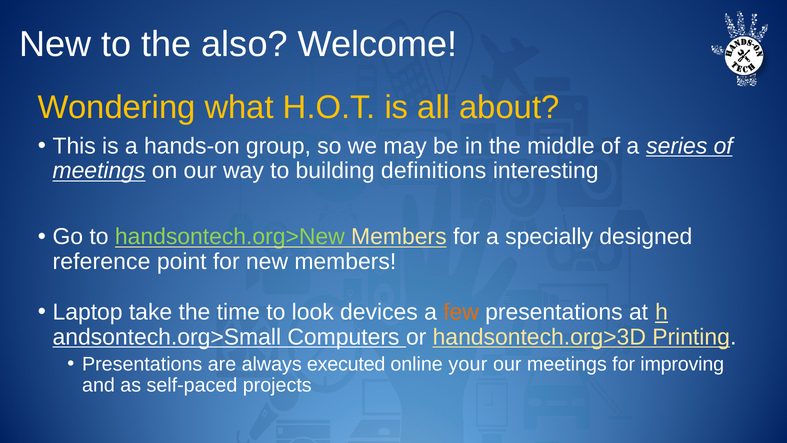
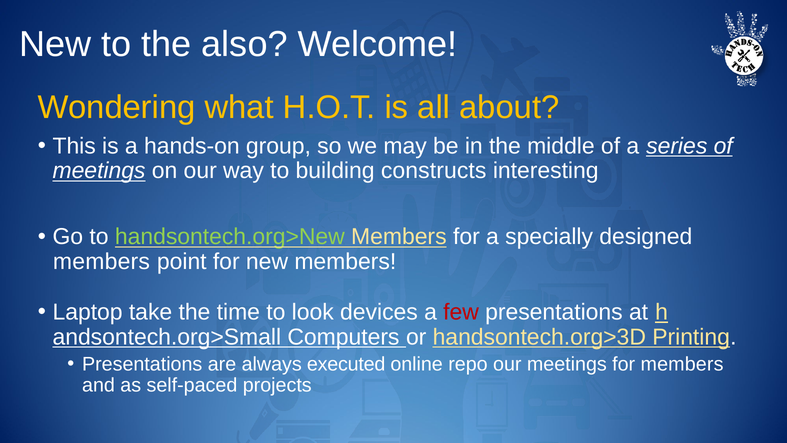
definitions: definitions -> constructs
reference at (102, 262): reference -> members
few colour: orange -> red
your: your -> repo
for improving: improving -> members
